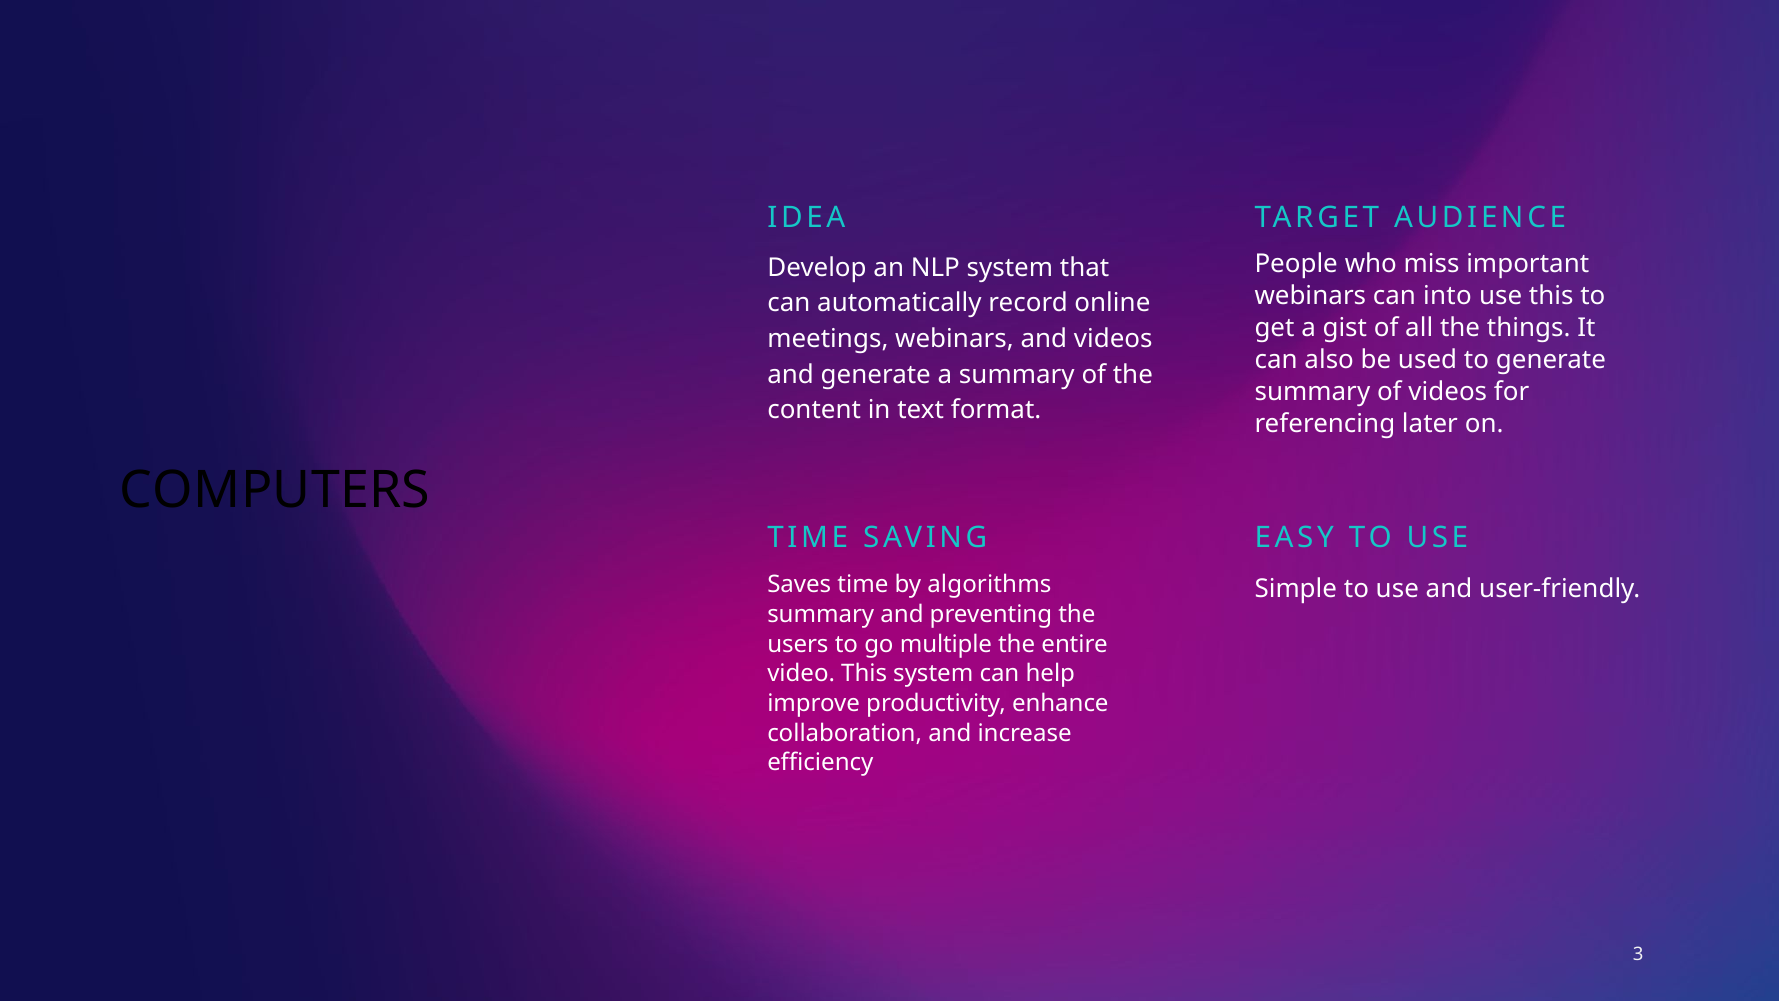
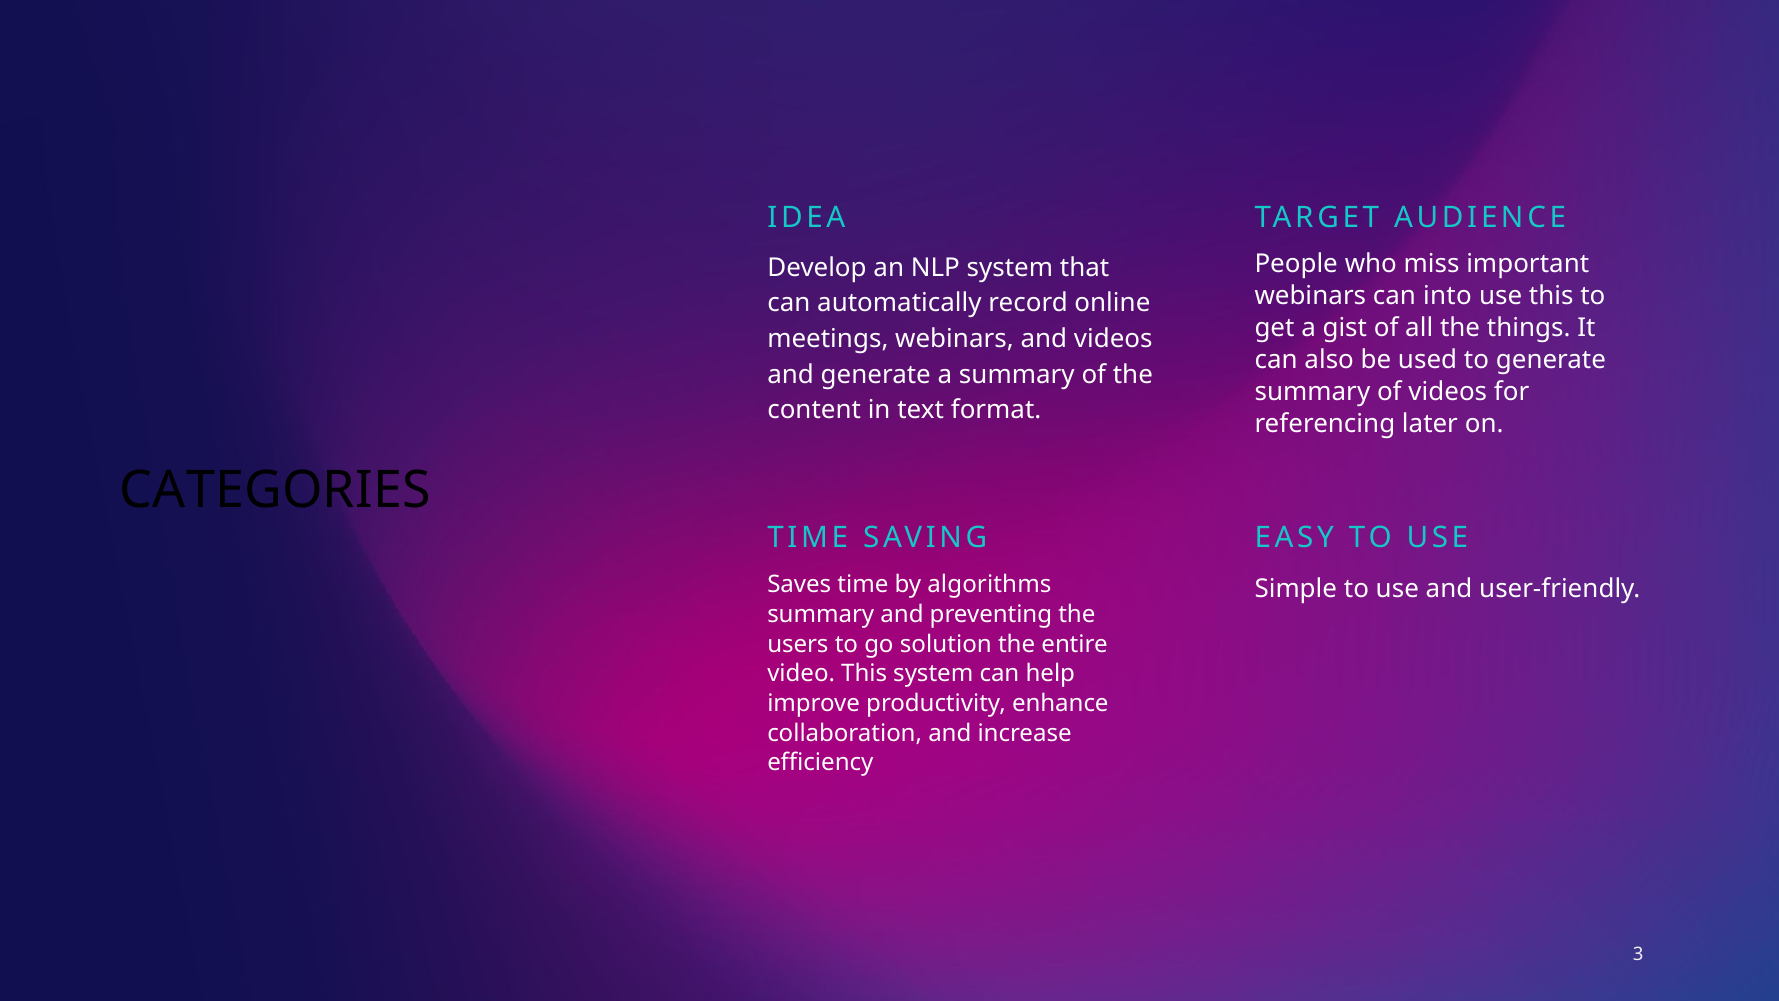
COMPUTERS: COMPUTERS -> CATEGORIES
multiple: multiple -> solution
